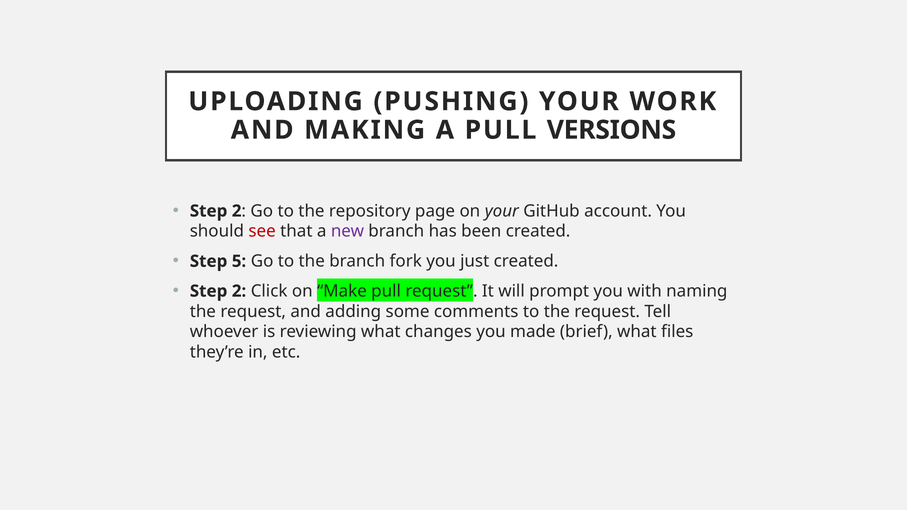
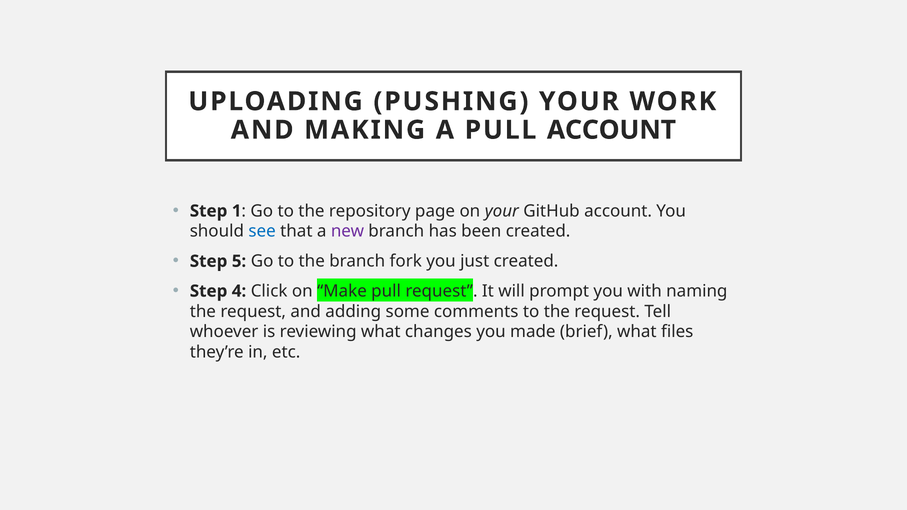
PULL VERSIONS: VERSIONS -> ACCOUNT
2 at (237, 211): 2 -> 1
see colour: red -> blue
2 at (239, 291): 2 -> 4
